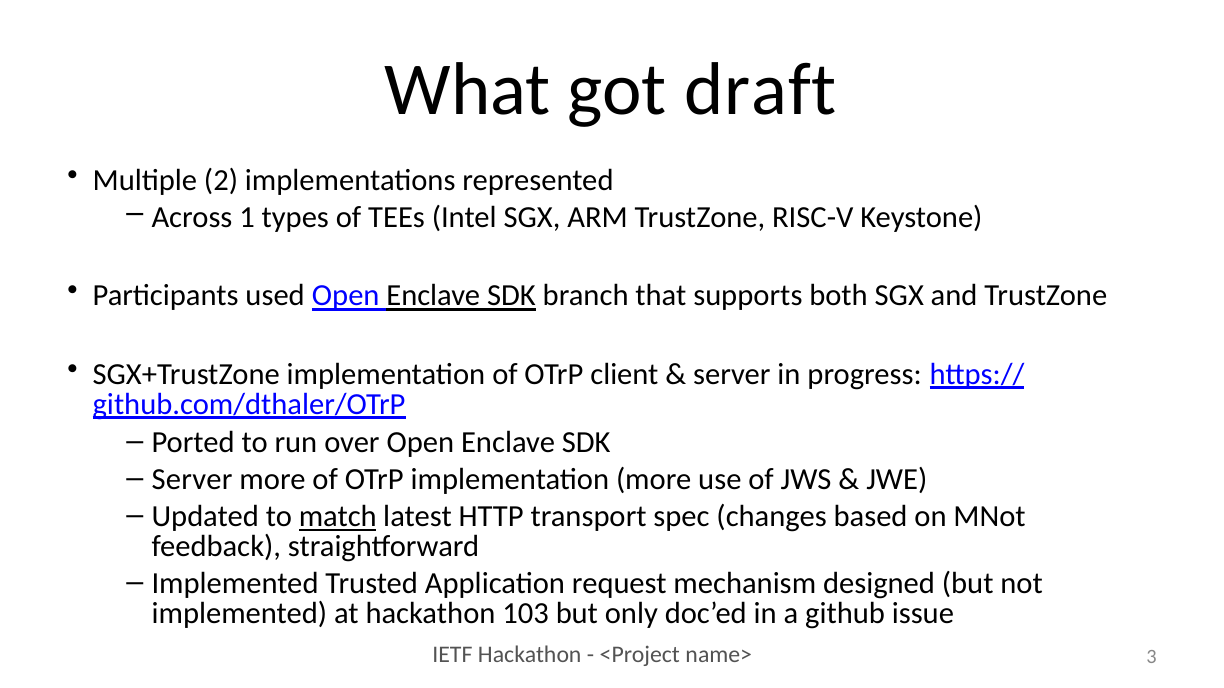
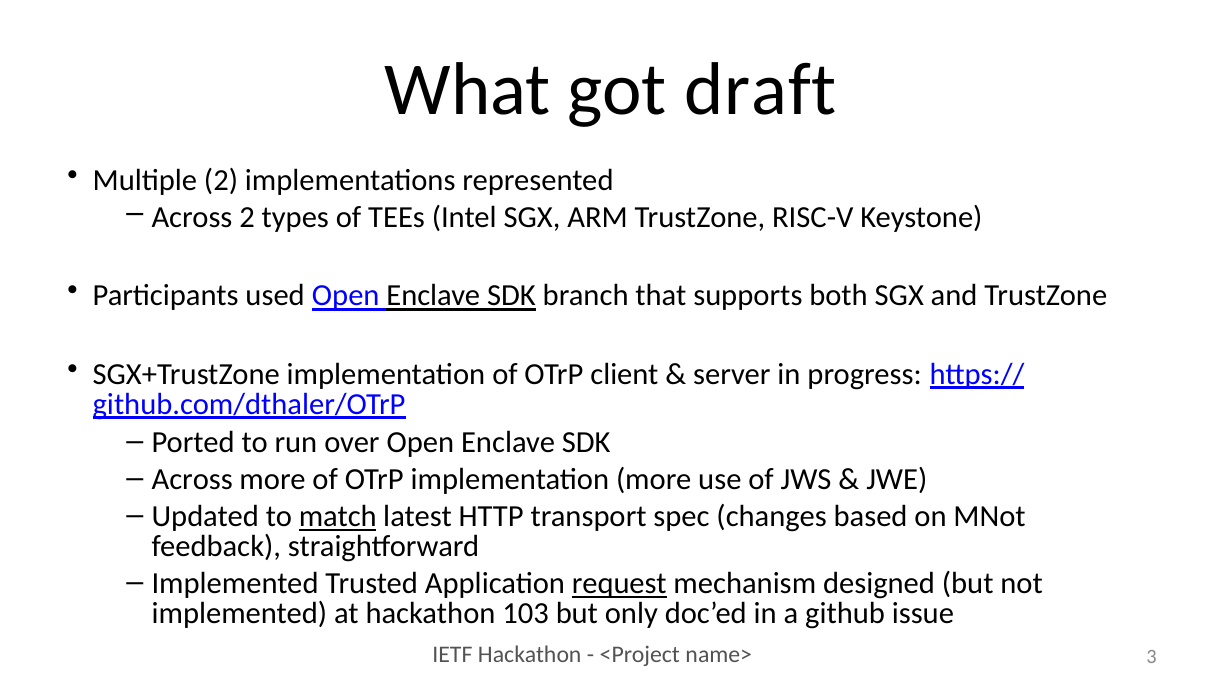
Across 1: 1 -> 2
Server at (192, 480): Server -> Across
request underline: none -> present
